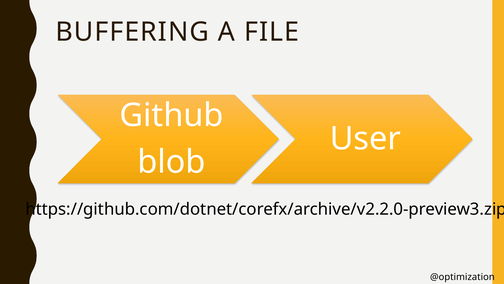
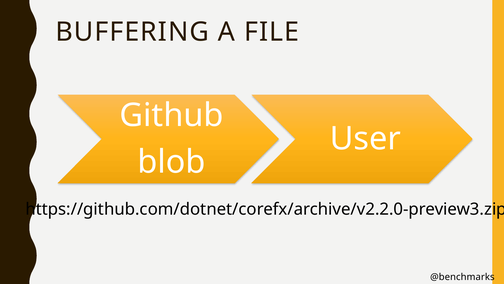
@optimization: @optimization -> @benchmarks
